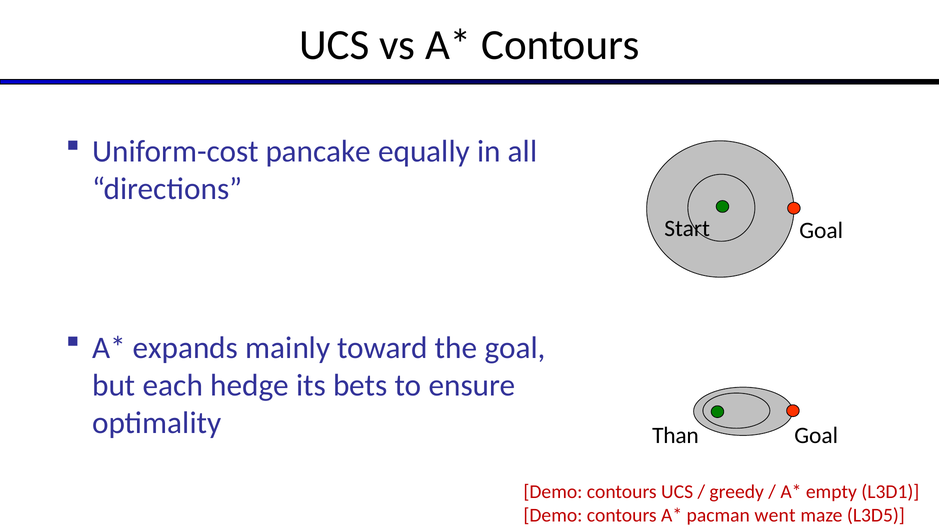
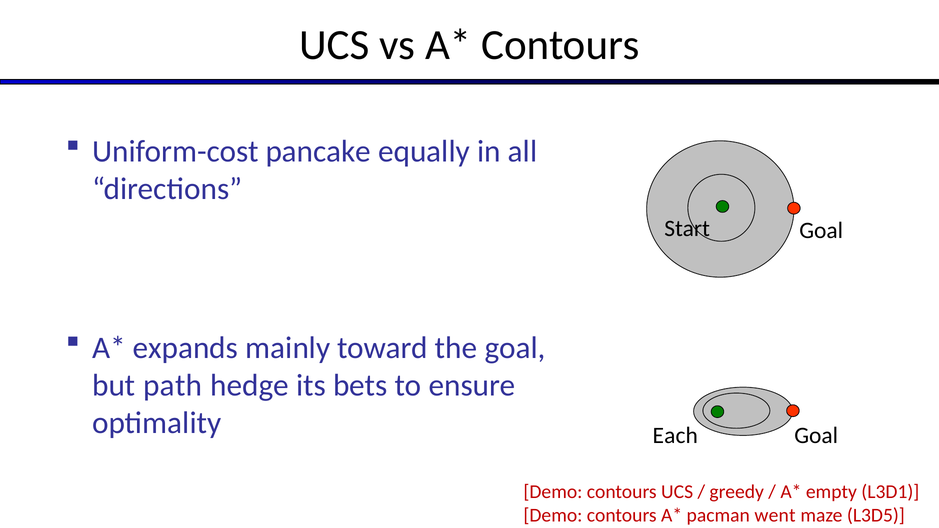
each: each -> path
Than: Than -> Each
